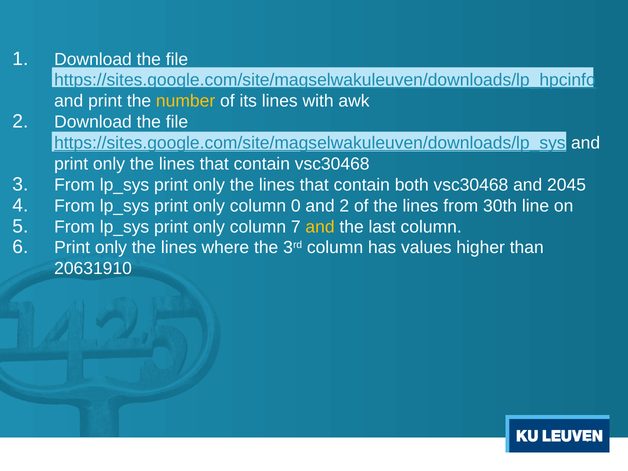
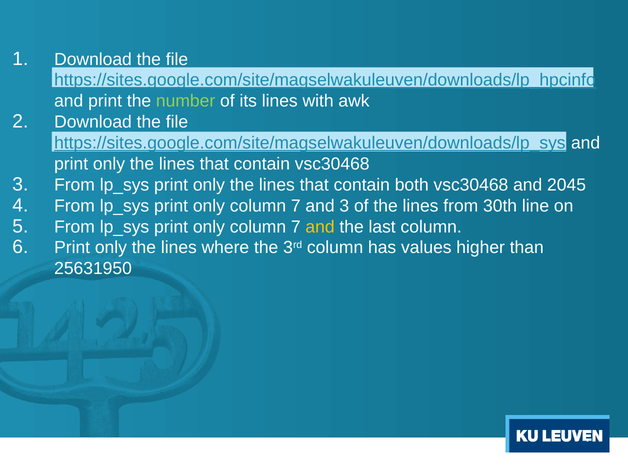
number colour: yellow -> light green
0 at (296, 206): 0 -> 7
and 2: 2 -> 3
20631910: 20631910 -> 25631950
